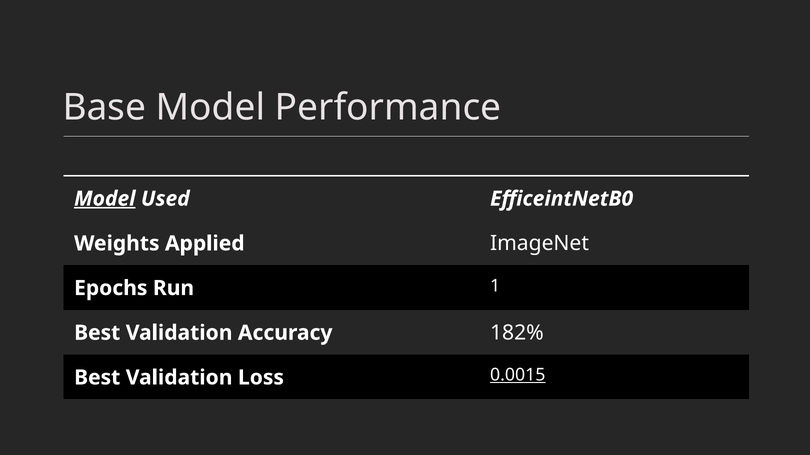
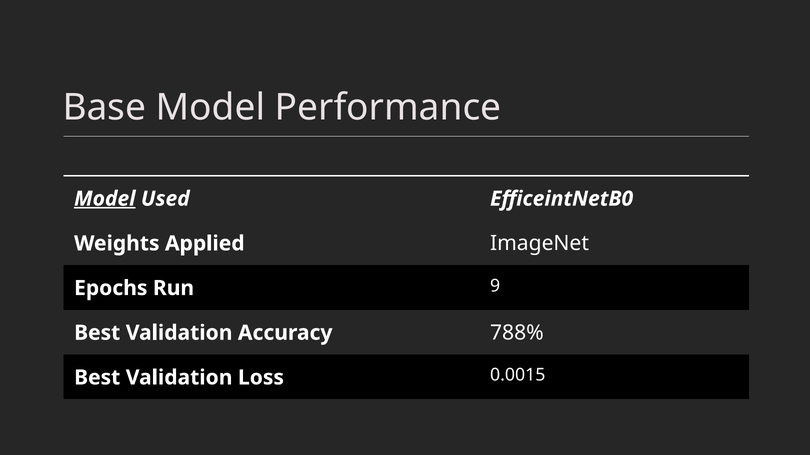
1: 1 -> 9
182%: 182% -> 788%
0.0015 underline: present -> none
